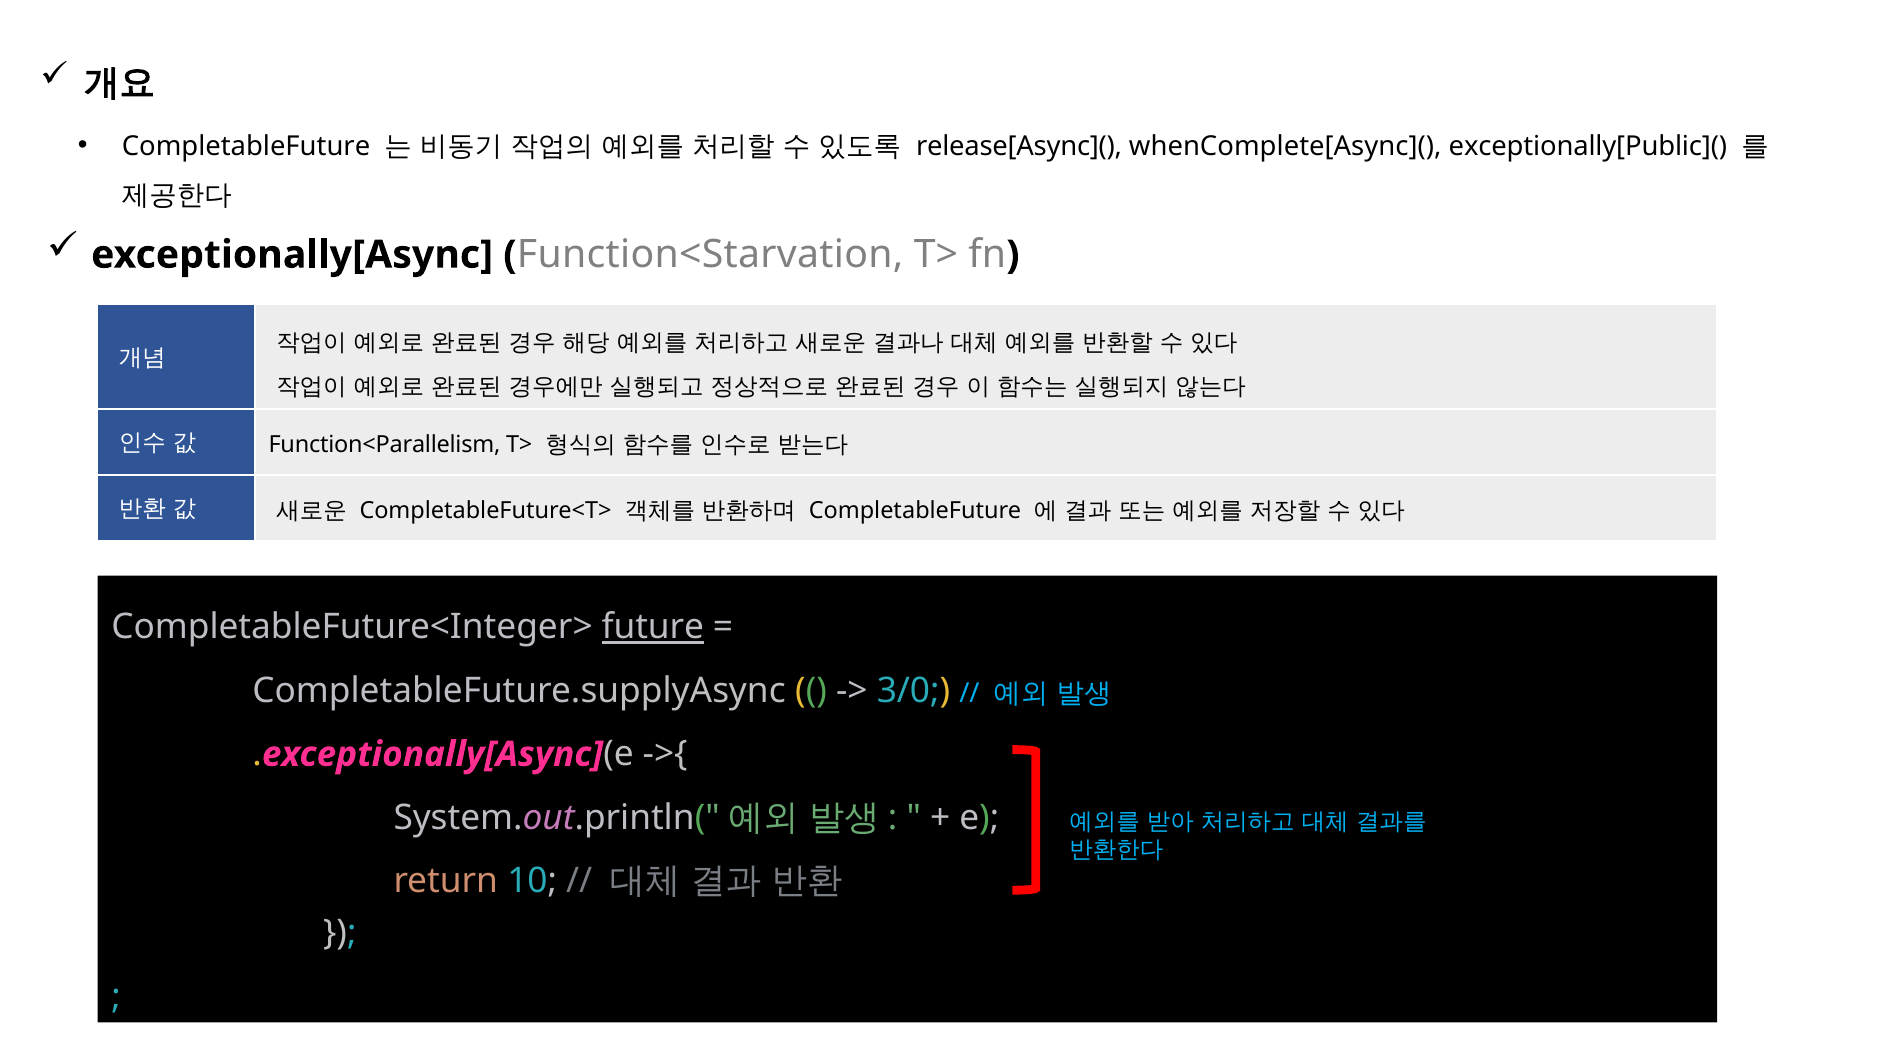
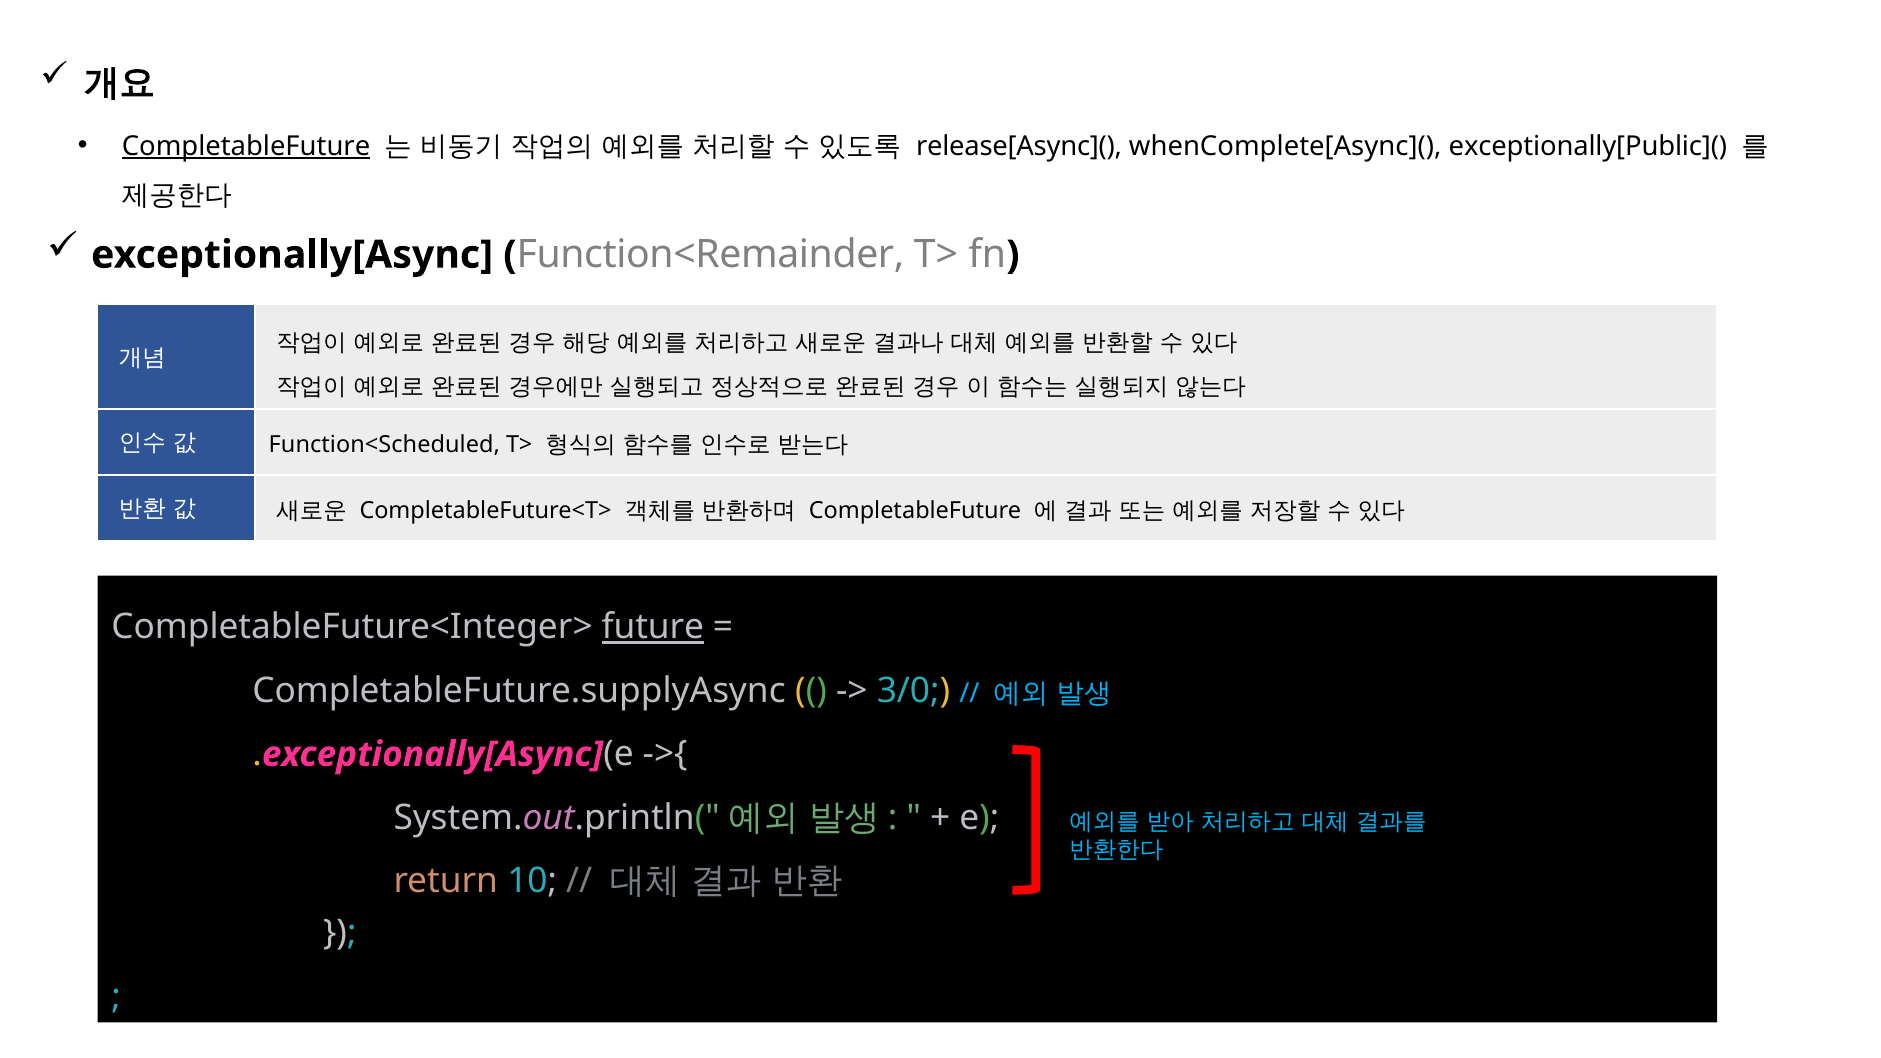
CompletableFuture at (246, 146) underline: none -> present
Function<Starvation: Function<Starvation -> Function<Remainder
Function<Parallelism: Function<Parallelism -> Function<Scheduled
